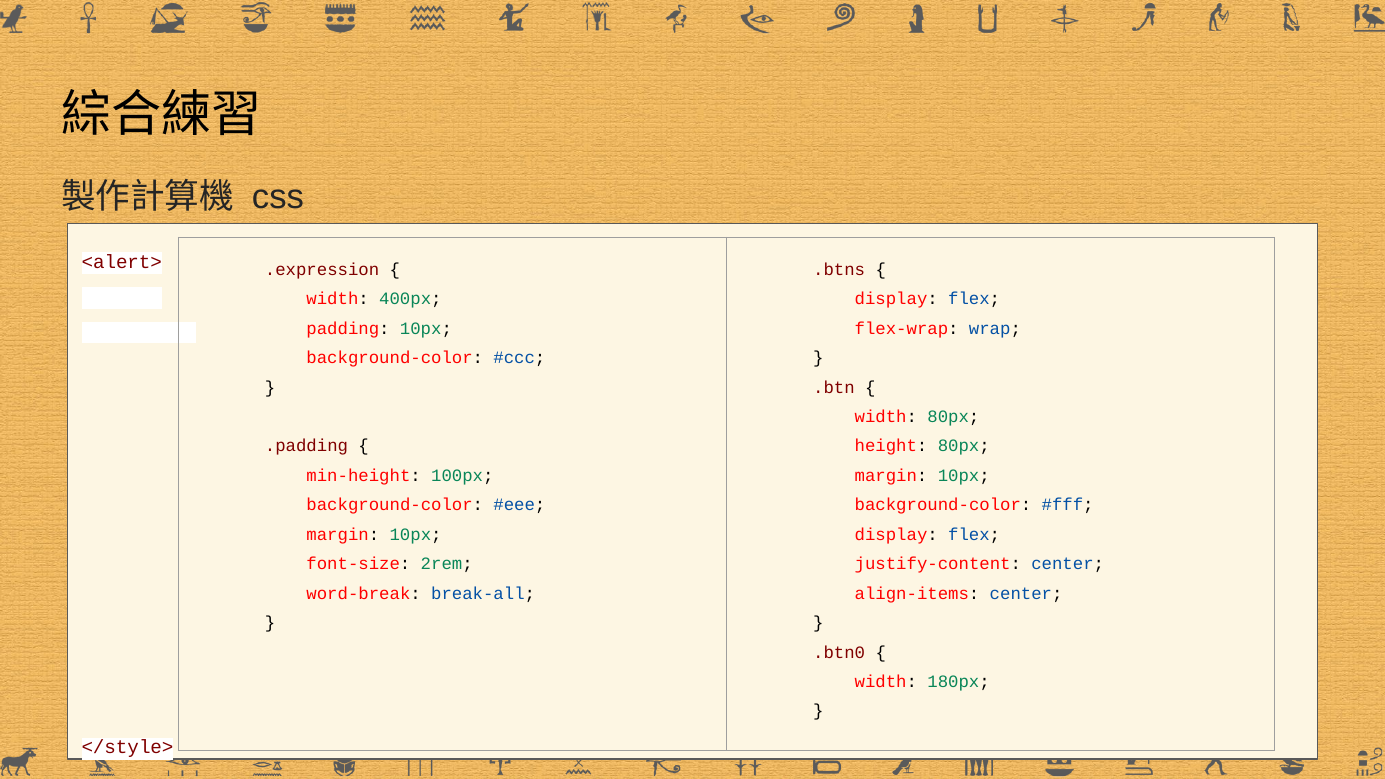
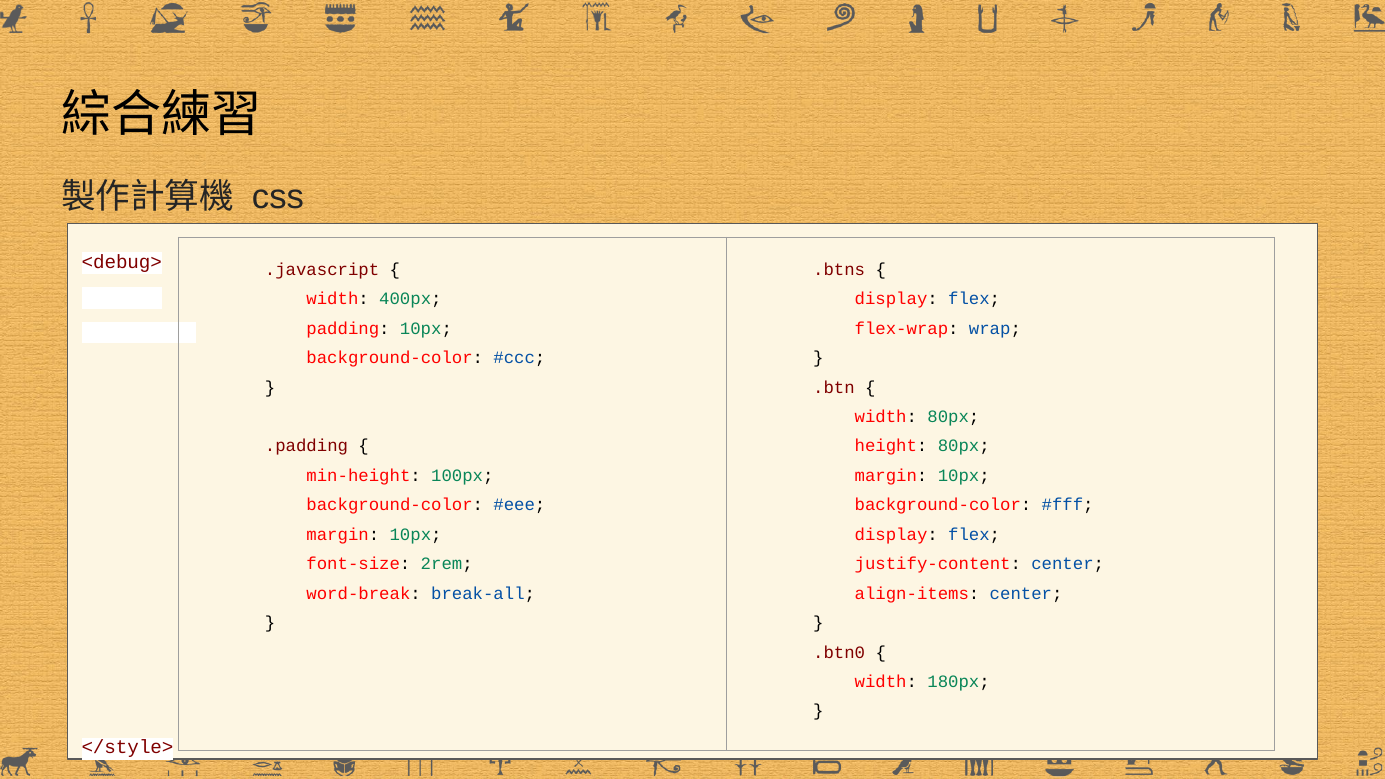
<alert>: <alert> -> <debug>
.expression: .expression -> .javascript
